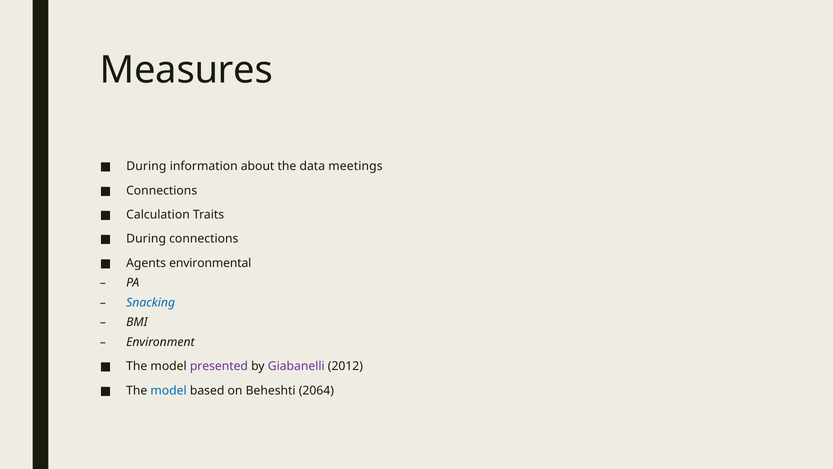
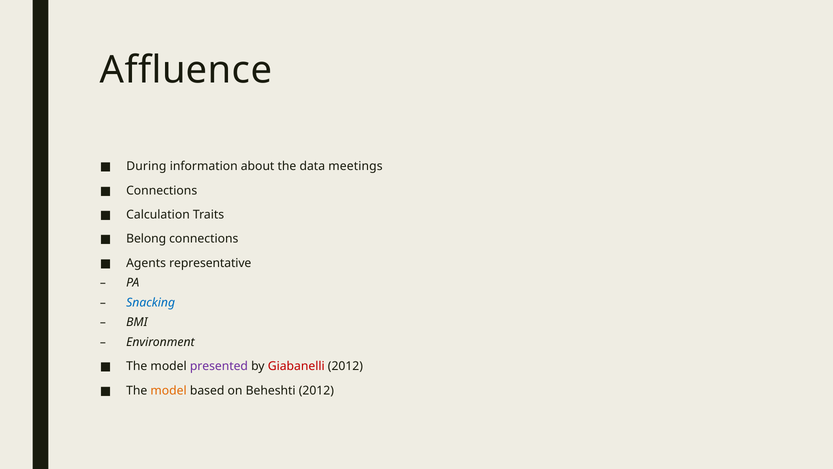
Measures: Measures -> Affluence
During at (146, 239): During -> Belong
environmental: environmental -> representative
Giabanelli colour: purple -> red
model at (169, 390) colour: blue -> orange
Beheshti 2064: 2064 -> 2012
